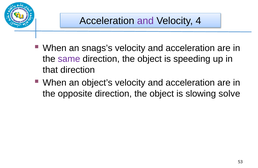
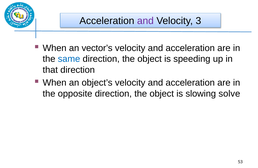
4: 4 -> 3
snags’s: snags’s -> vector’s
same colour: purple -> blue
